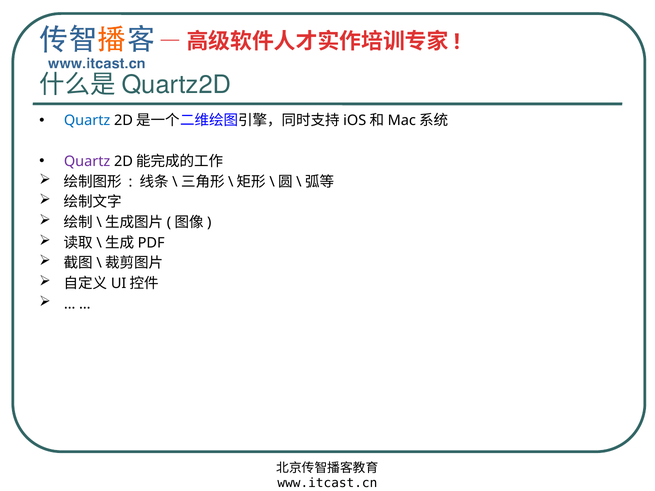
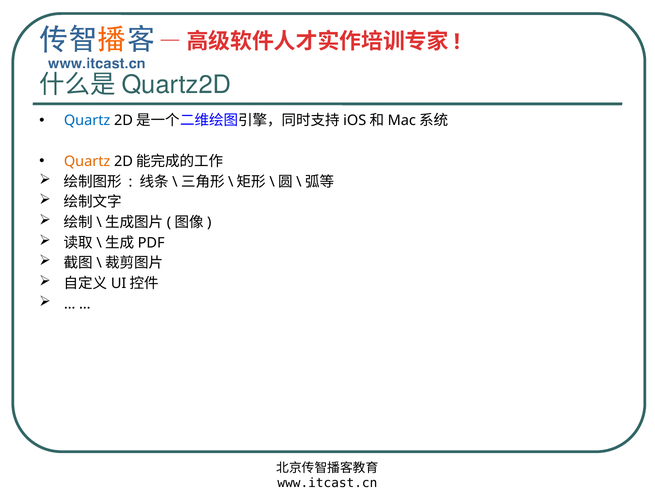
Quartz at (87, 161) colour: purple -> orange
